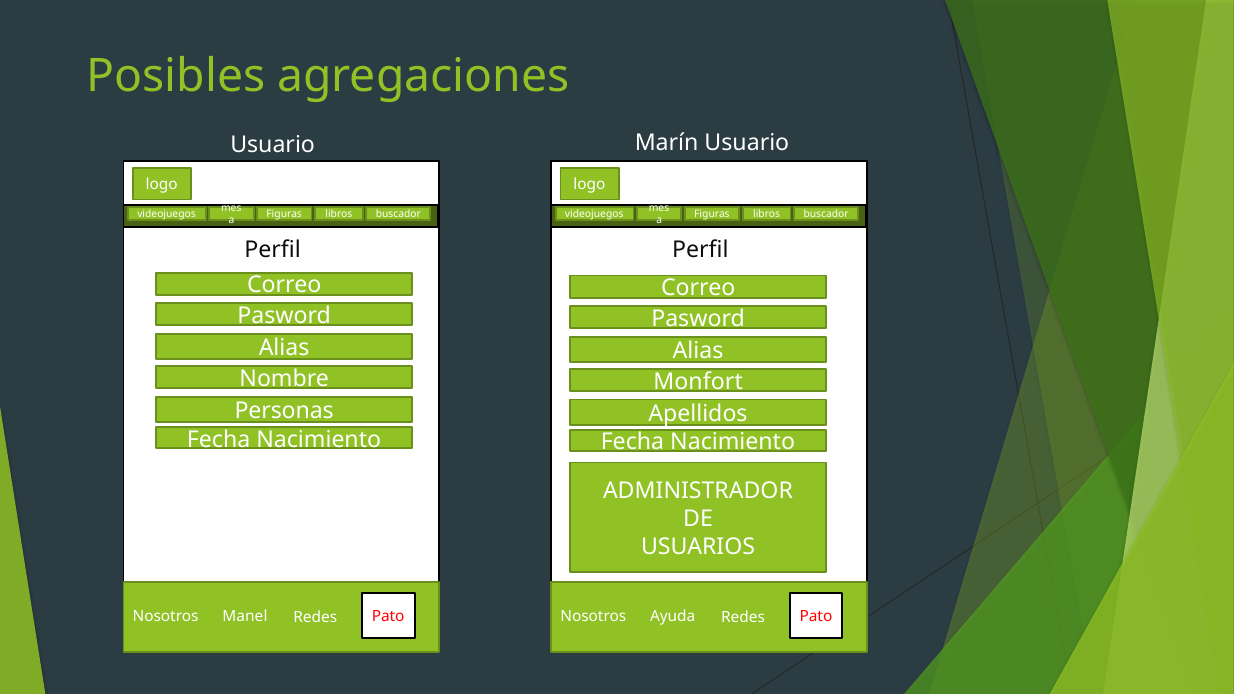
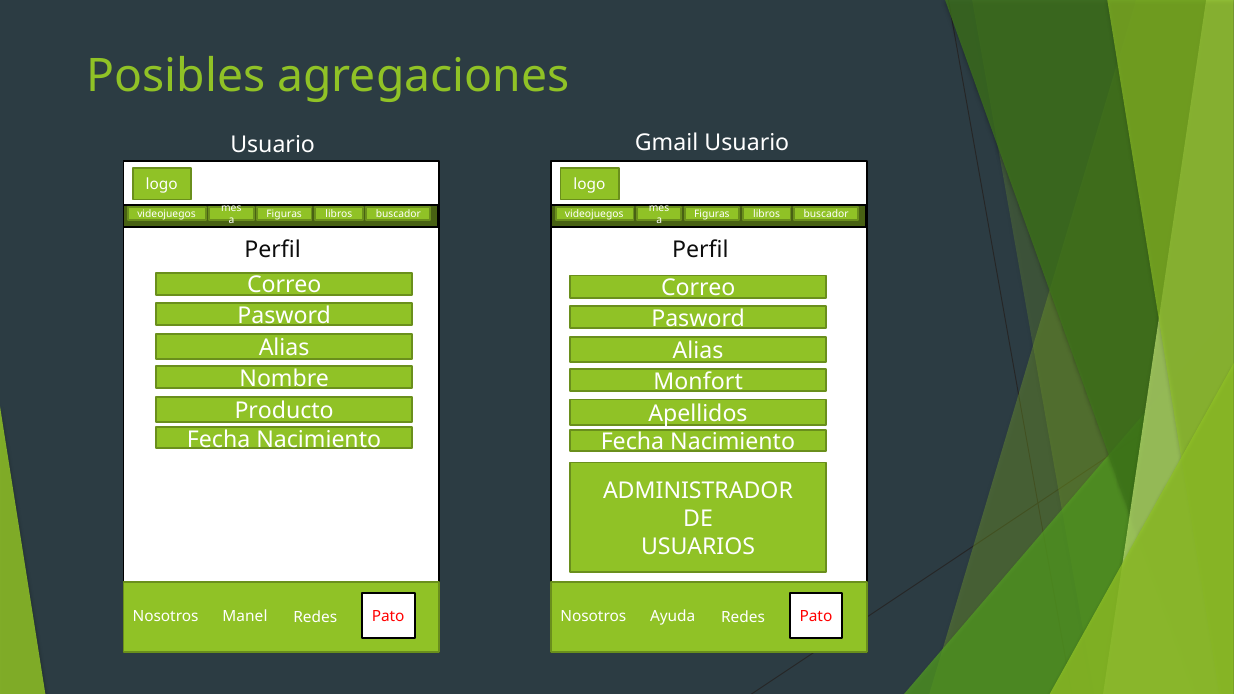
Marín: Marín -> Gmail
Personas: Personas -> Producto
